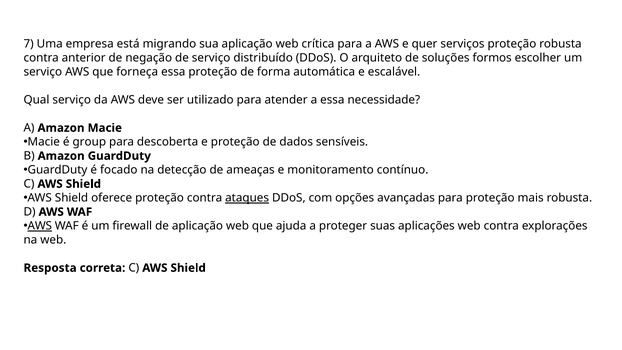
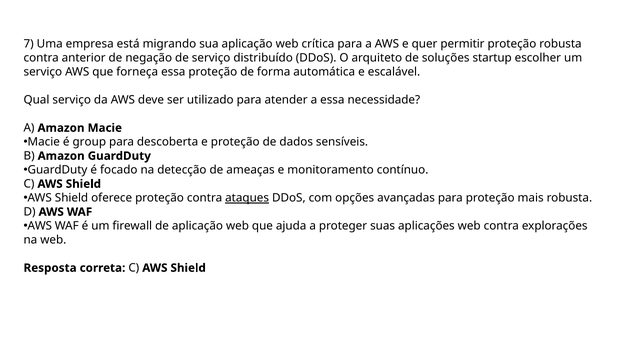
serviços: serviços -> permitir
formos: formos -> startup
AWS at (40, 226) underline: present -> none
